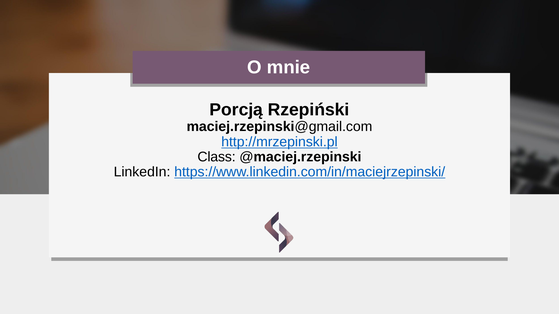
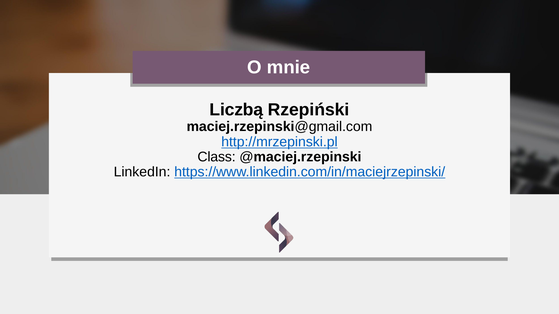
Porcją: Porcją -> Liczbą
